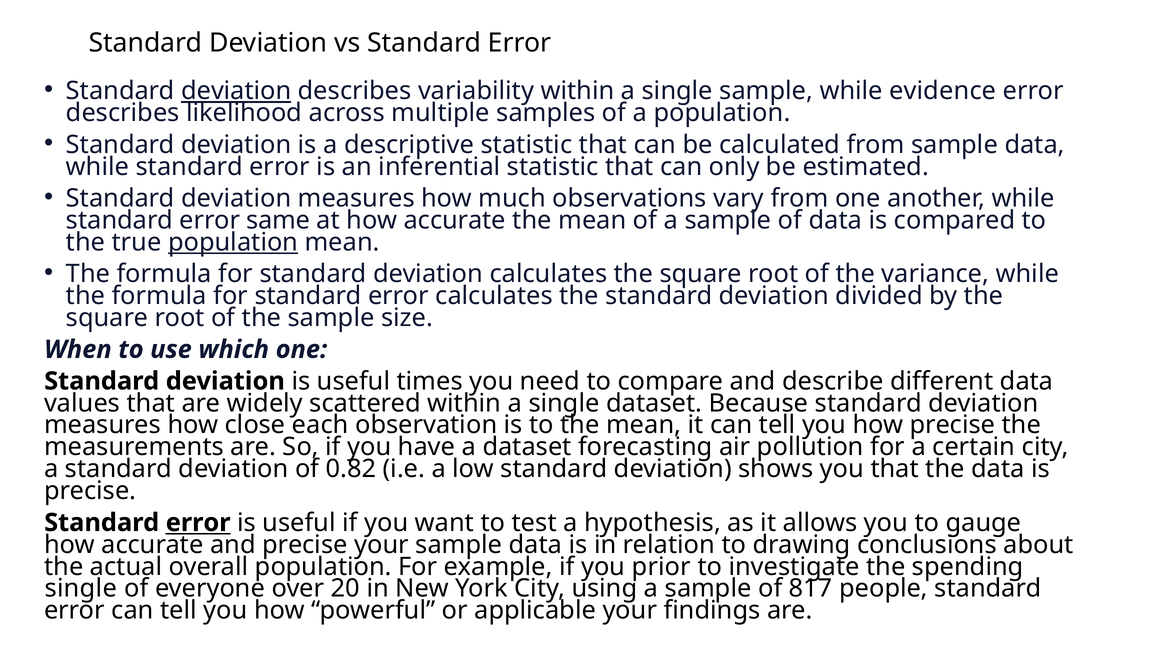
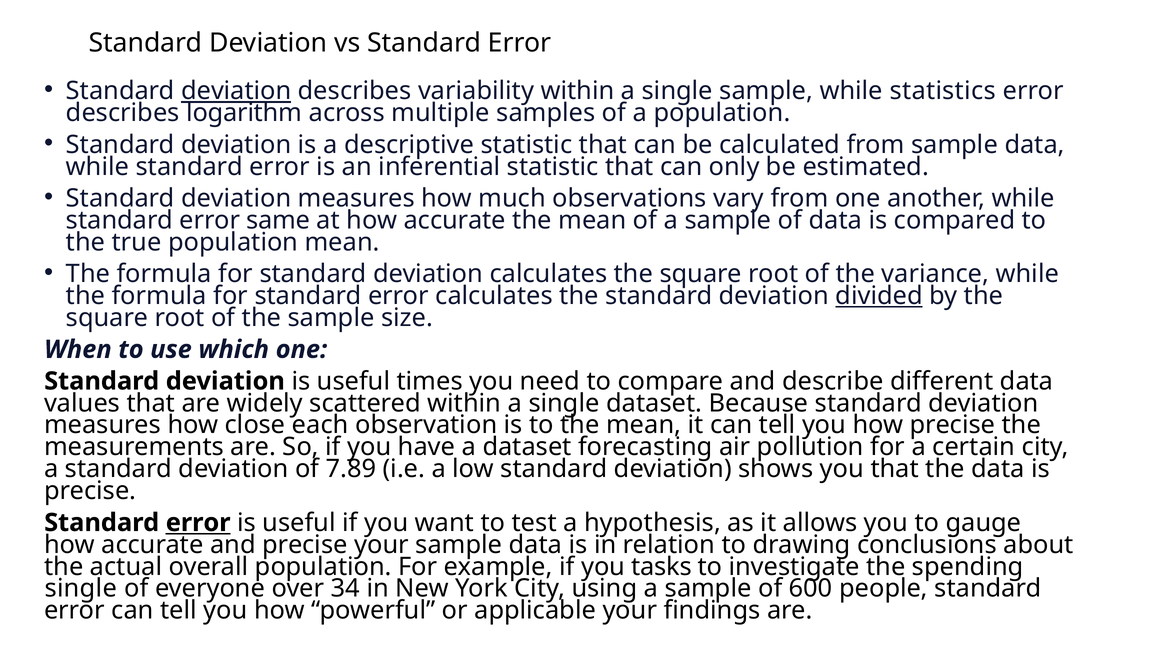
evidence: evidence -> statistics
likelihood: likelihood -> logarithm
population at (233, 242) underline: present -> none
divided underline: none -> present
0.82: 0.82 -> 7.89
prior: prior -> tasks
20: 20 -> 34
817: 817 -> 600
